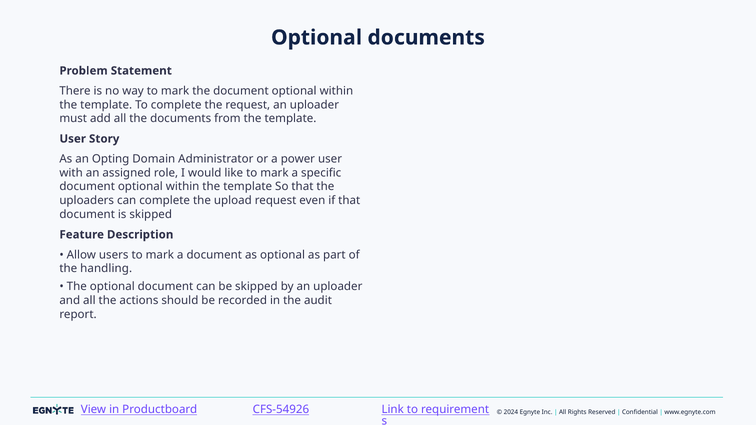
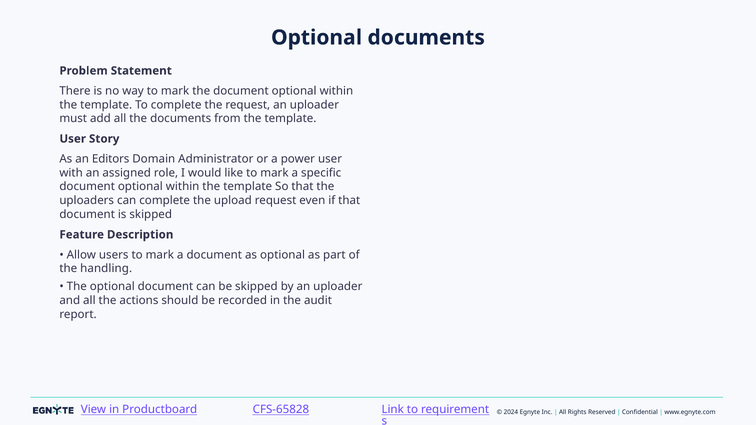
Opting: Opting -> Editors
CFS-54926: CFS-54926 -> CFS-65828
